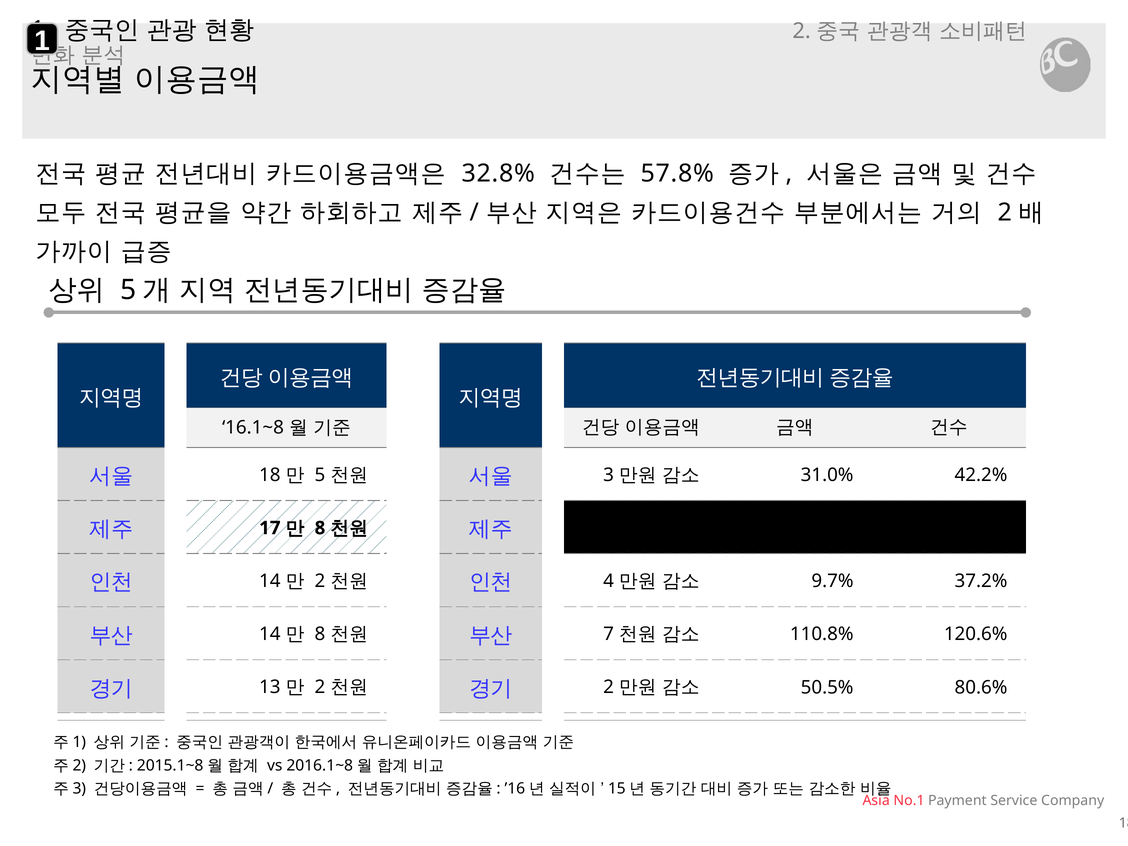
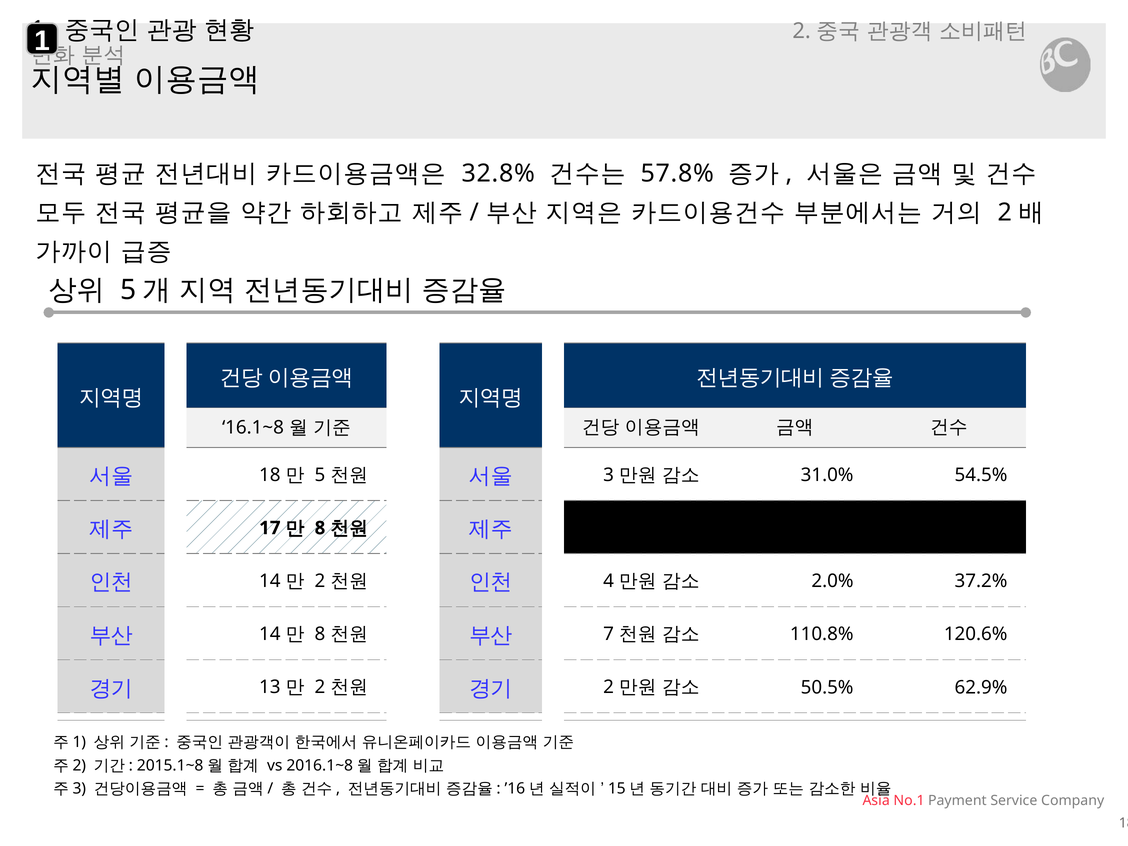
42.2%: 42.2% -> 54.5%
9.7%: 9.7% -> 2.0%
80.6%: 80.6% -> 62.9%
